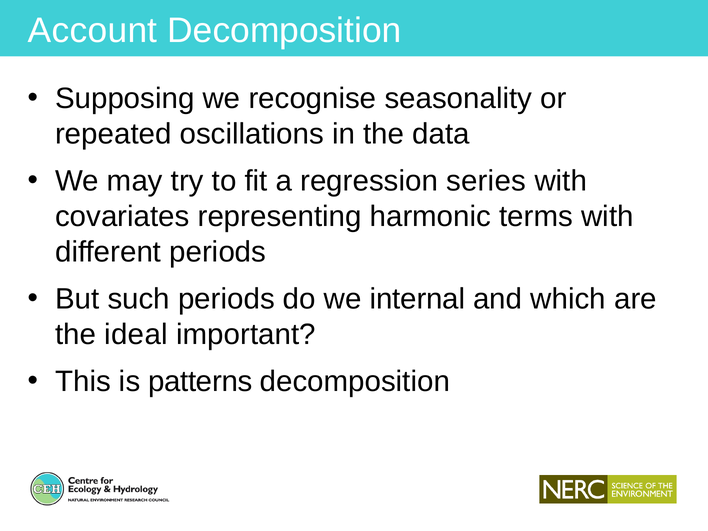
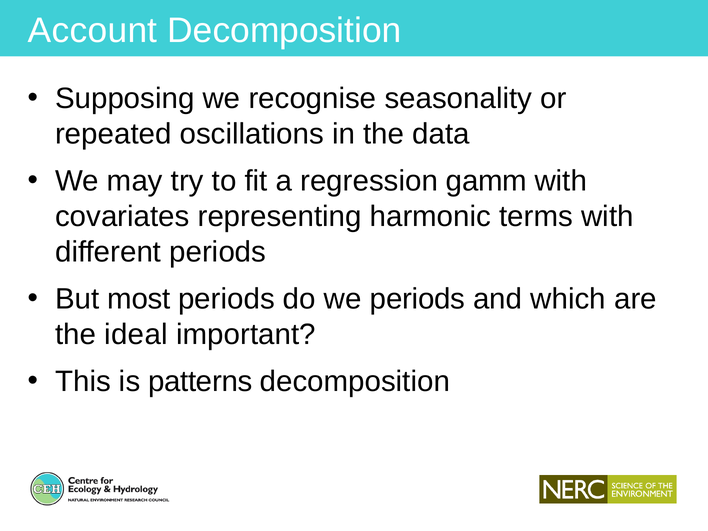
series: series -> gamm
such: such -> most
we internal: internal -> periods
